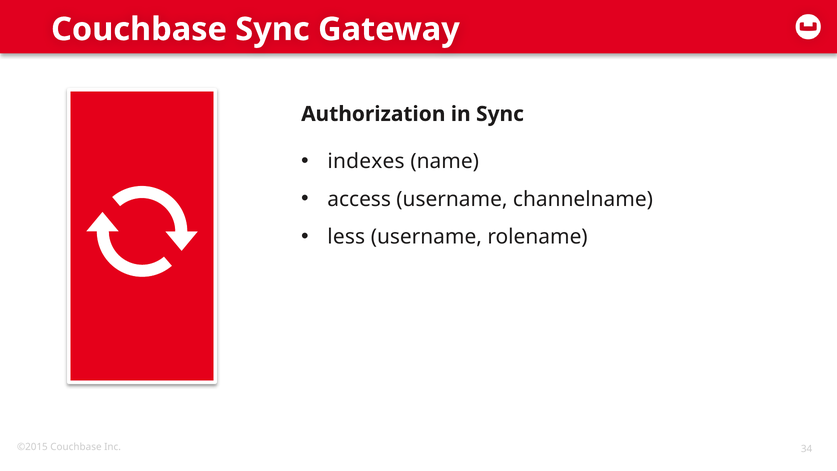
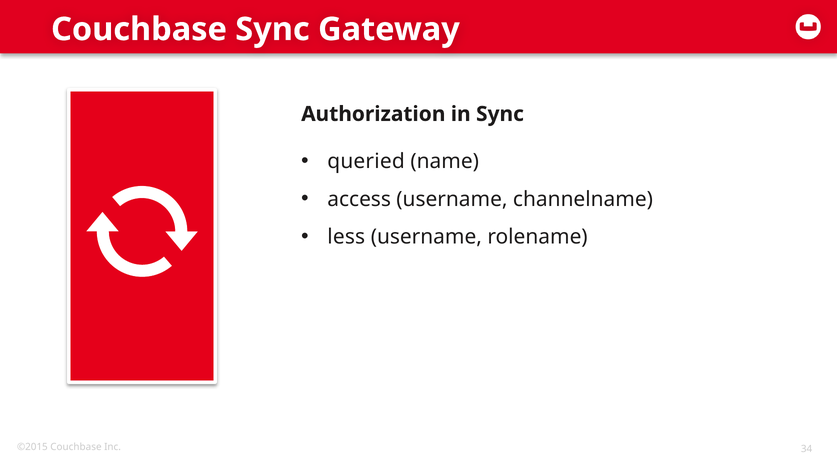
indexes: indexes -> queried
